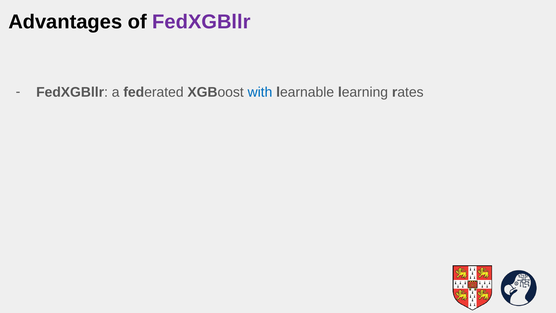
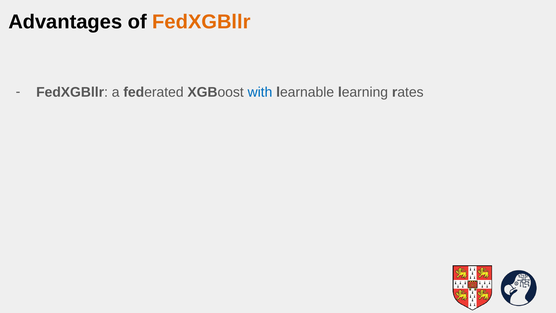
FedXGBllr at (201, 22) colour: purple -> orange
